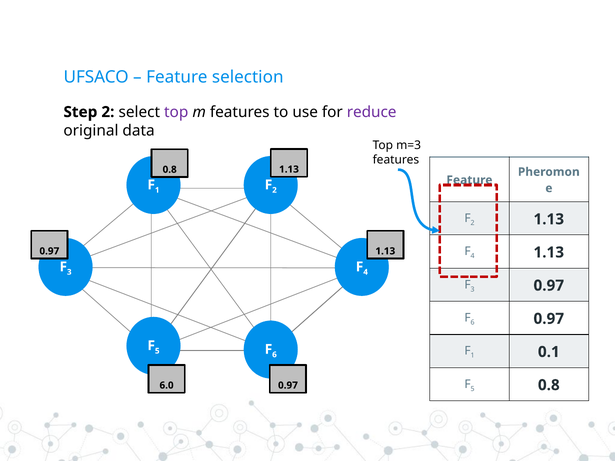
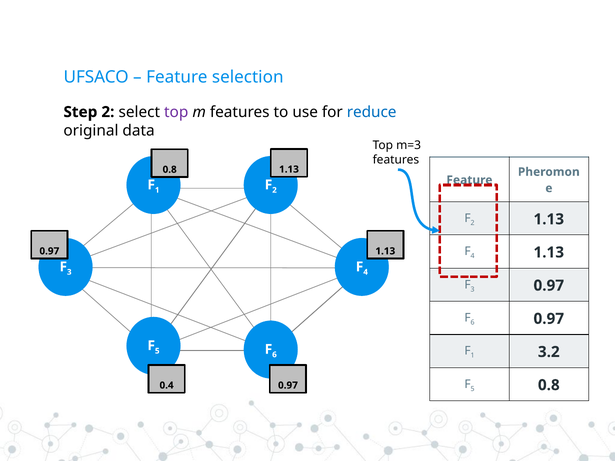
reduce colour: purple -> blue
0.1: 0.1 -> 3.2
6.0: 6.0 -> 0.4
